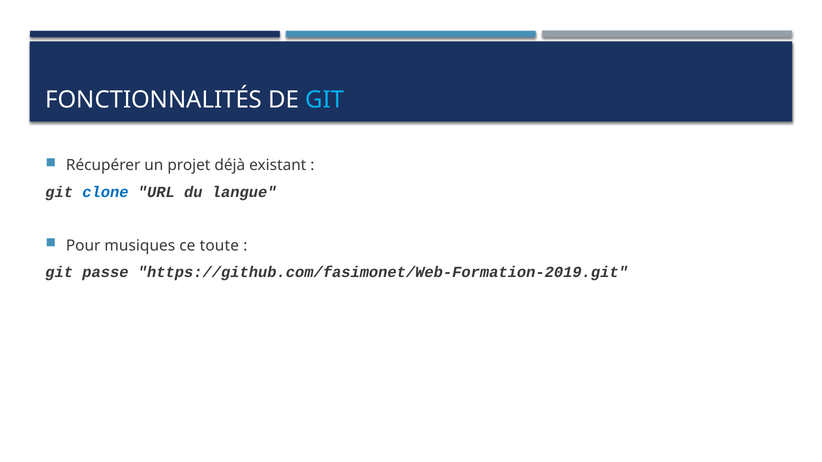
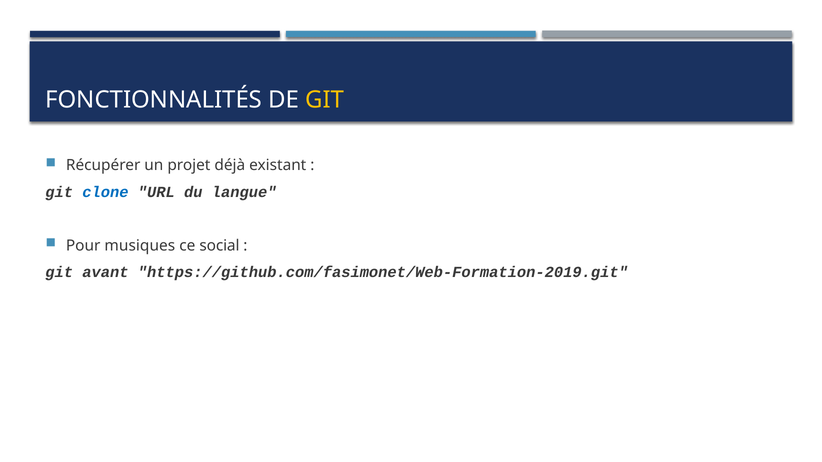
GIT at (325, 100) colour: light blue -> yellow
toute: toute -> social
passe: passe -> avant
